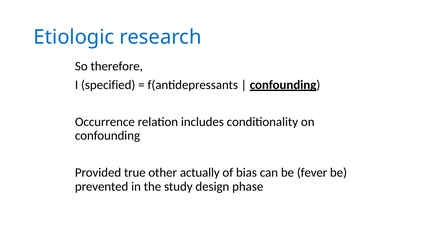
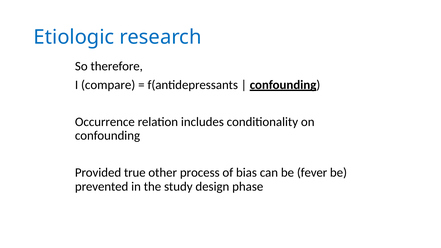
specified: specified -> compare
actually: actually -> process
